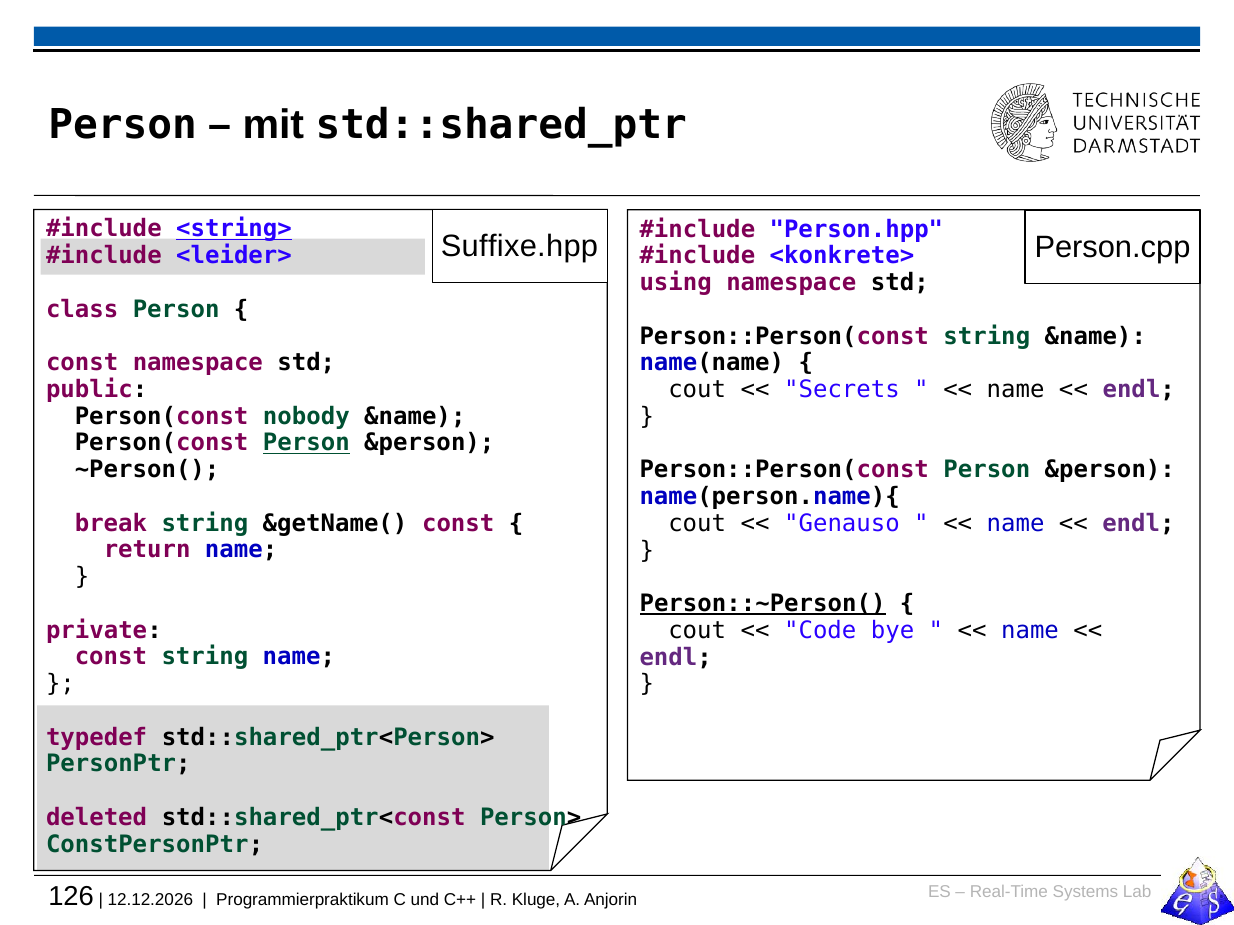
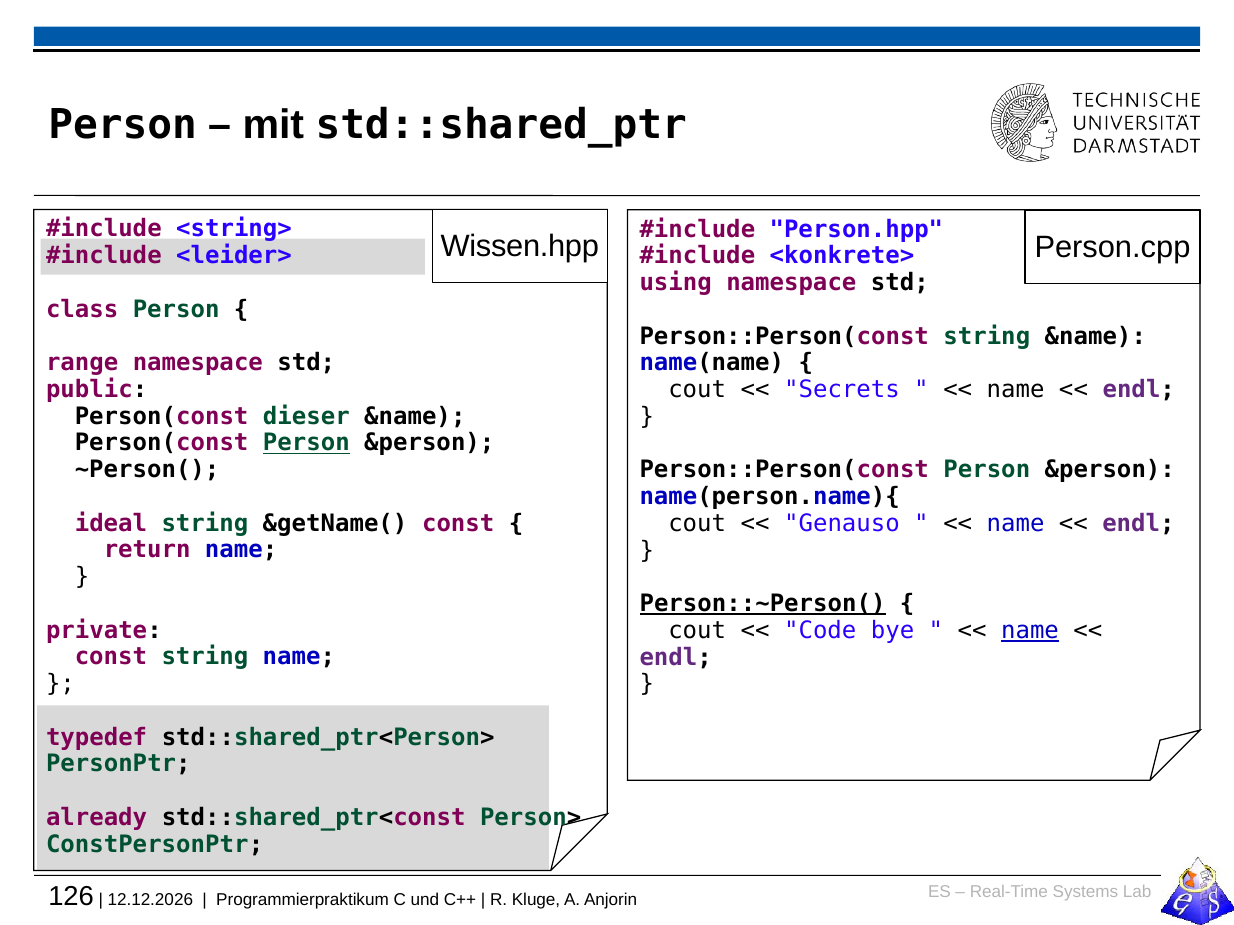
<string> underline: present -> none
Suffixe.hpp: Suffixe.hpp -> Wissen.hpp
const at (82, 363): const -> range
nobody: nobody -> dieser
break: break -> ideal
name at (1030, 631) underline: none -> present
deleted: deleted -> already
